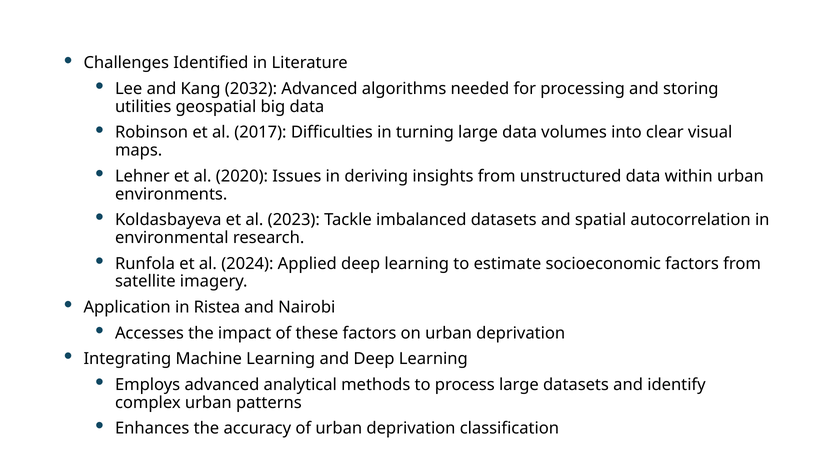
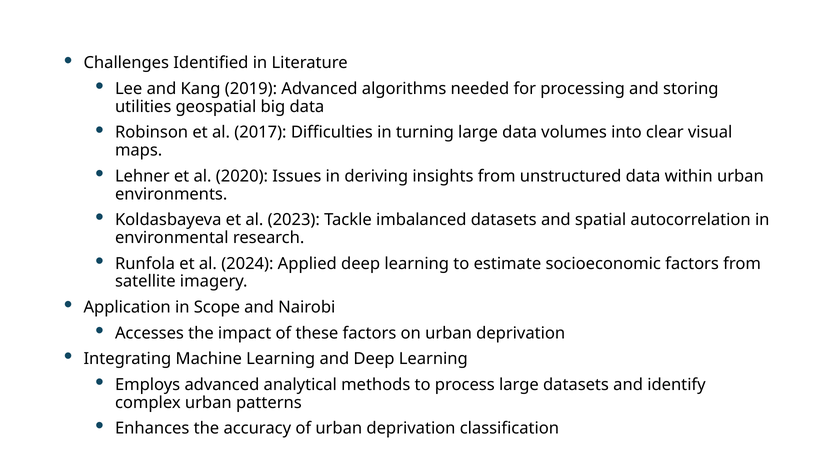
2032: 2032 -> 2019
Ristea: Ristea -> Scope
